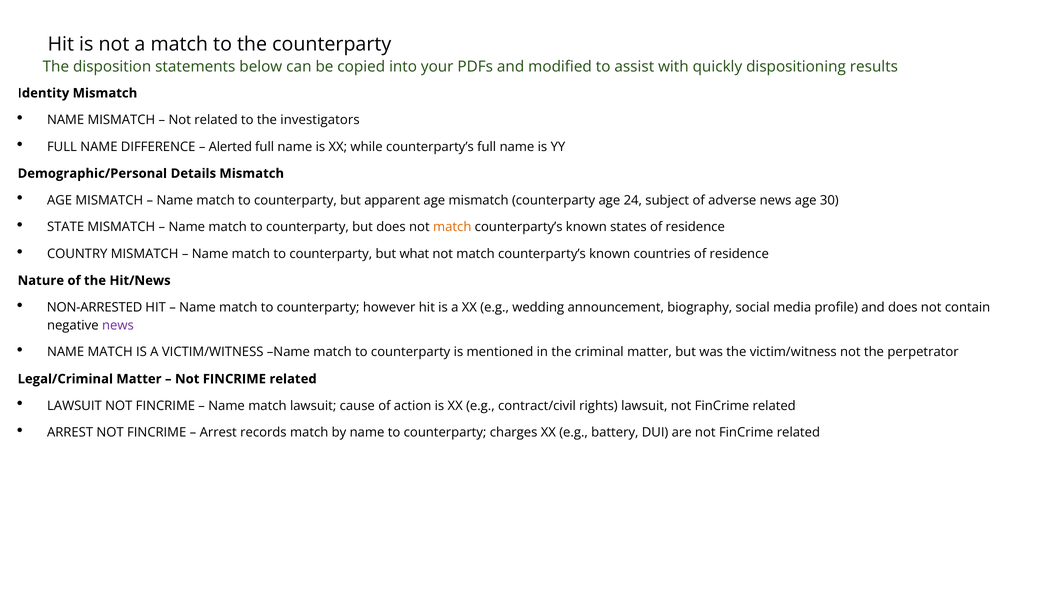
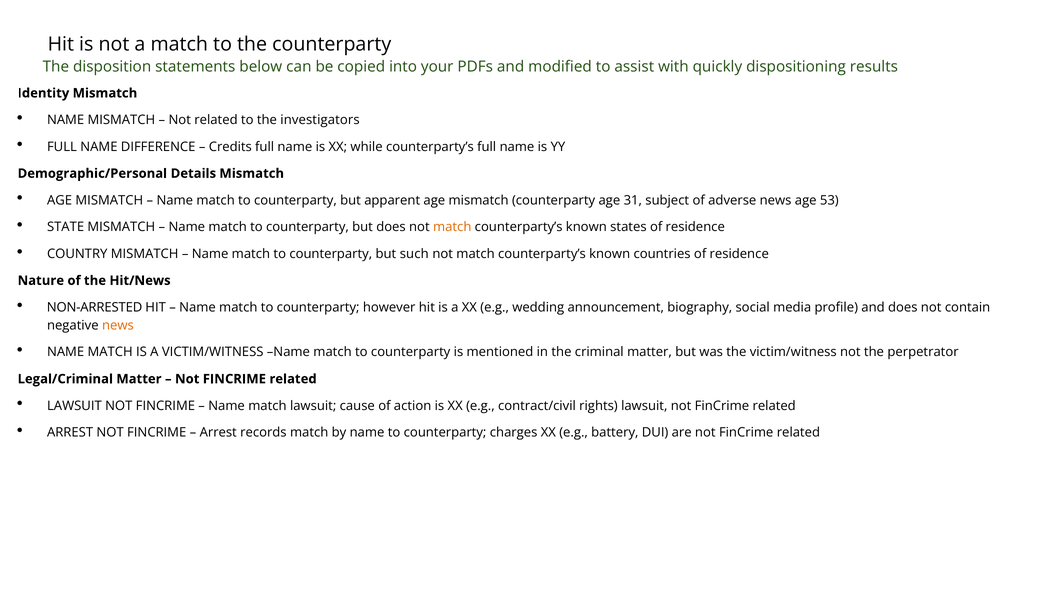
Alerted: Alerted -> Credits
24: 24 -> 31
30: 30 -> 53
what: what -> such
news at (118, 326) colour: purple -> orange
